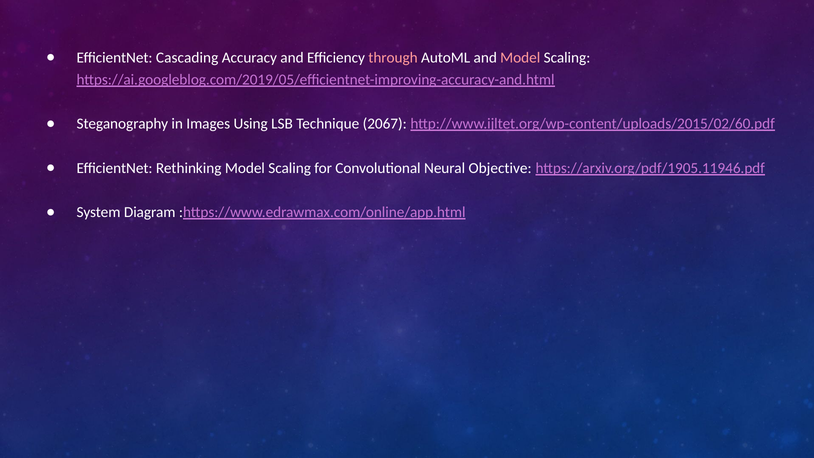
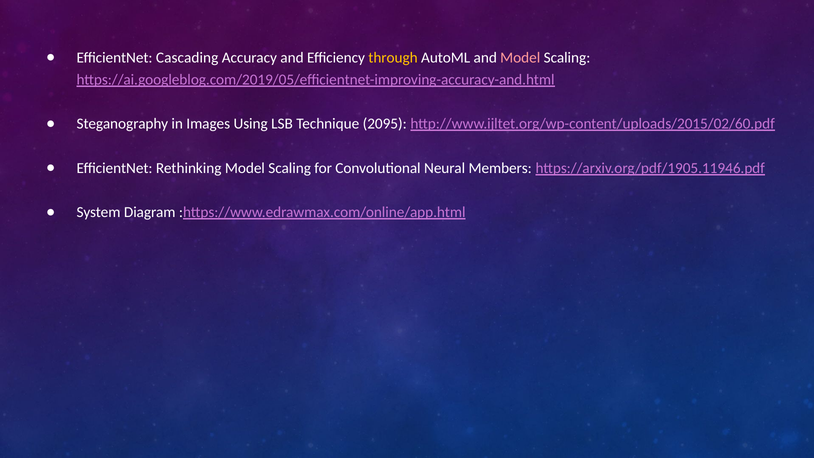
through colour: pink -> yellow
2067: 2067 -> 2095
Objective: Objective -> Members
